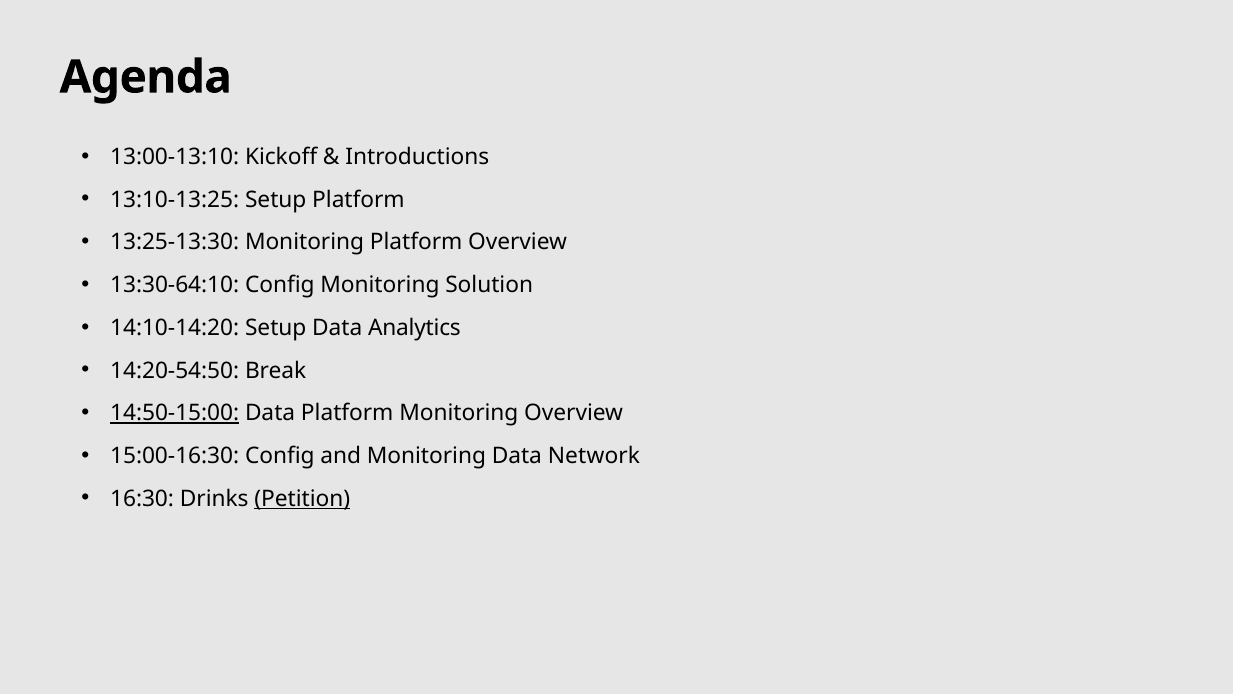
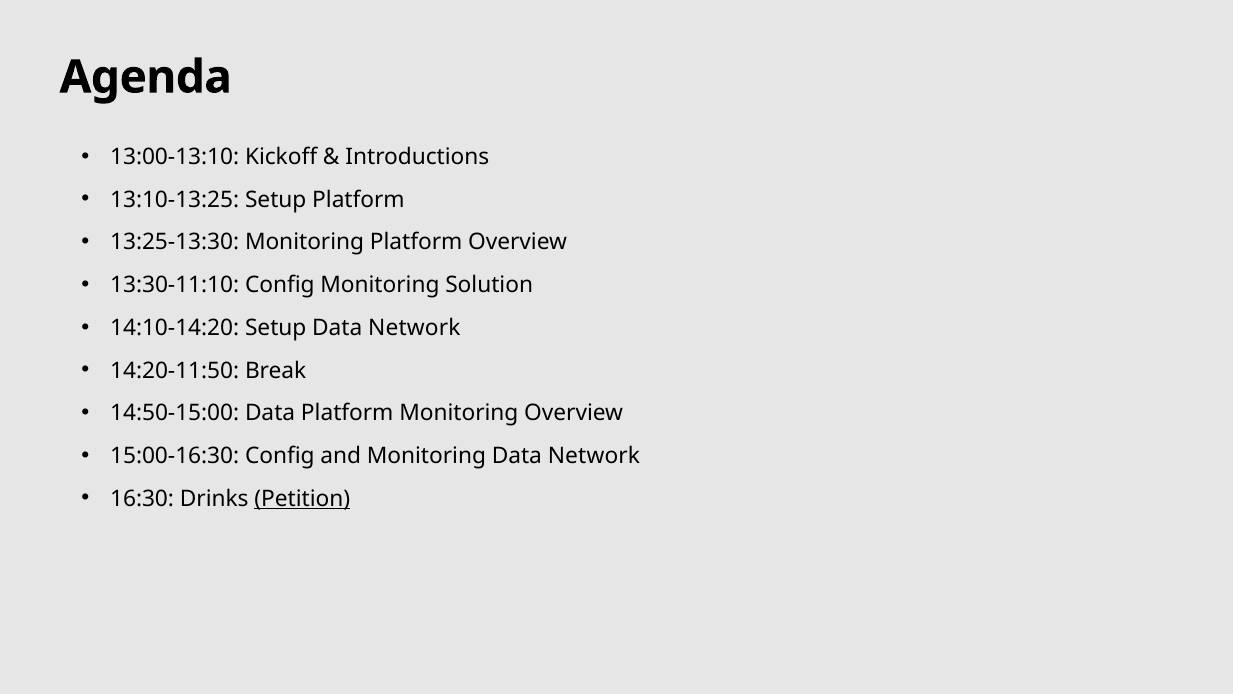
13:30-64:10: 13:30-64:10 -> 13:30-11:10
Setup Data Analytics: Analytics -> Network
14:20-54:50: 14:20-54:50 -> 14:20-11:50
14:50-15:00 underline: present -> none
